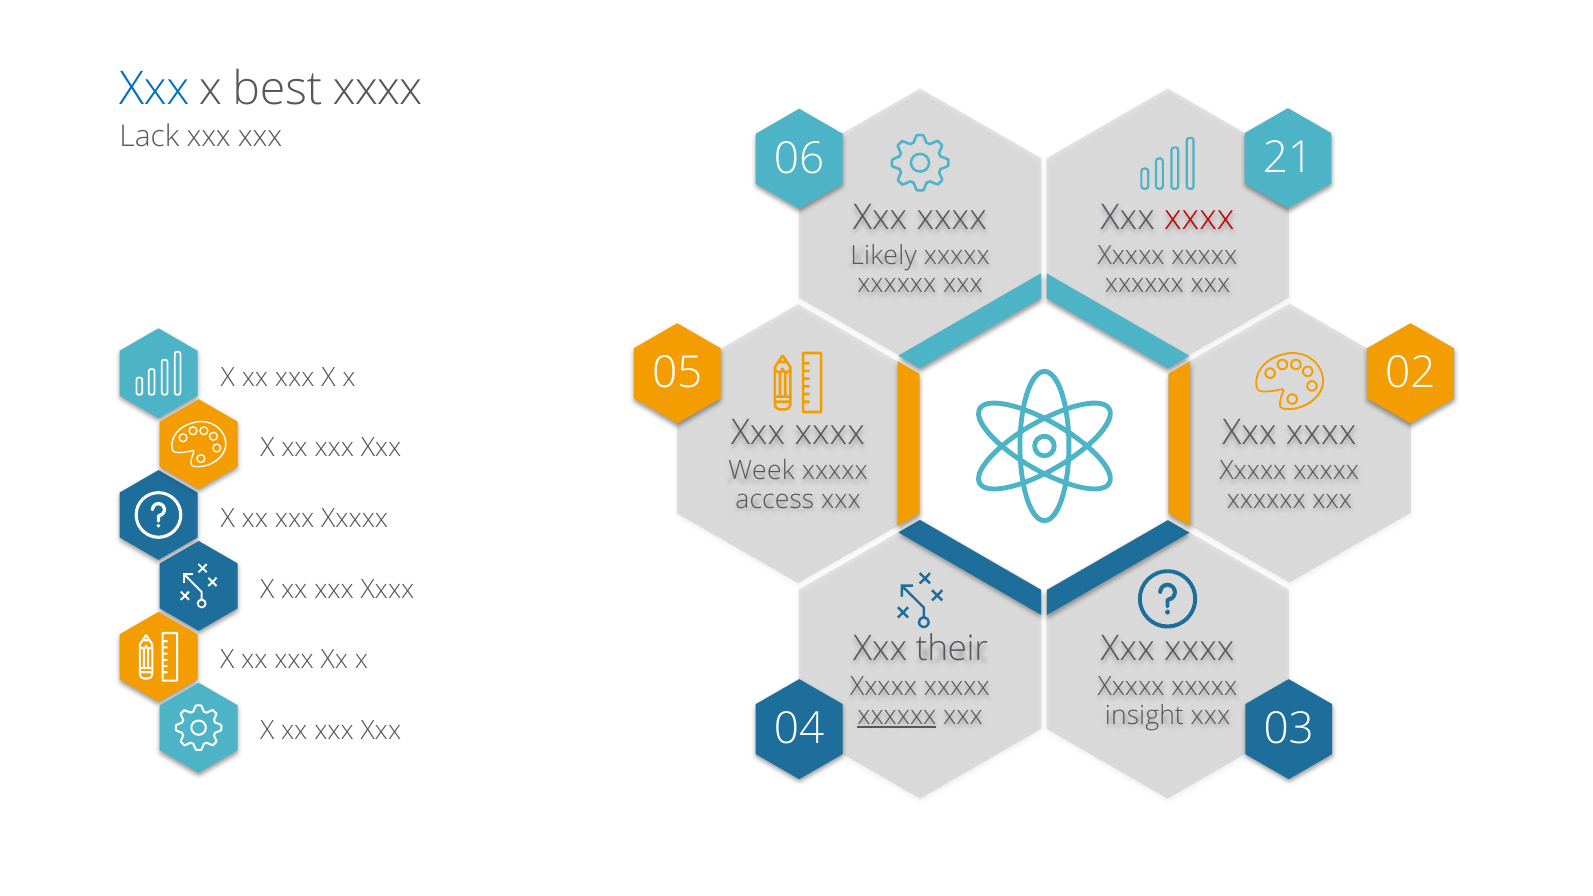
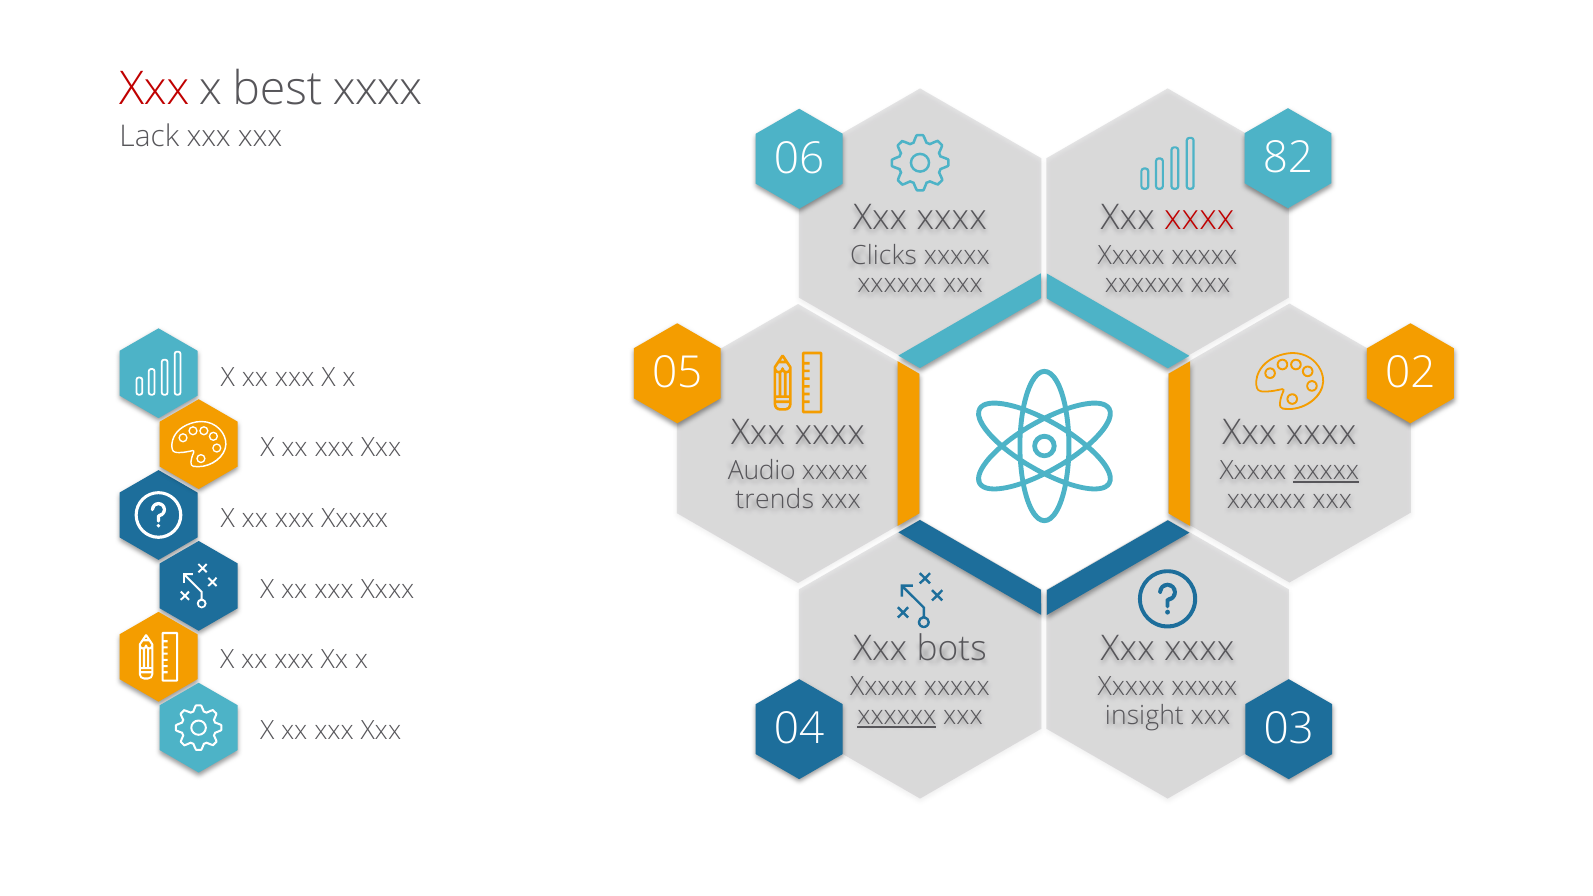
Xxx at (154, 89) colour: blue -> red
21: 21 -> 82
Likely: Likely -> Clicks
xxxxx at (1326, 471) underline: none -> present
Week: Week -> Audio
access: access -> trends
their: their -> bots
